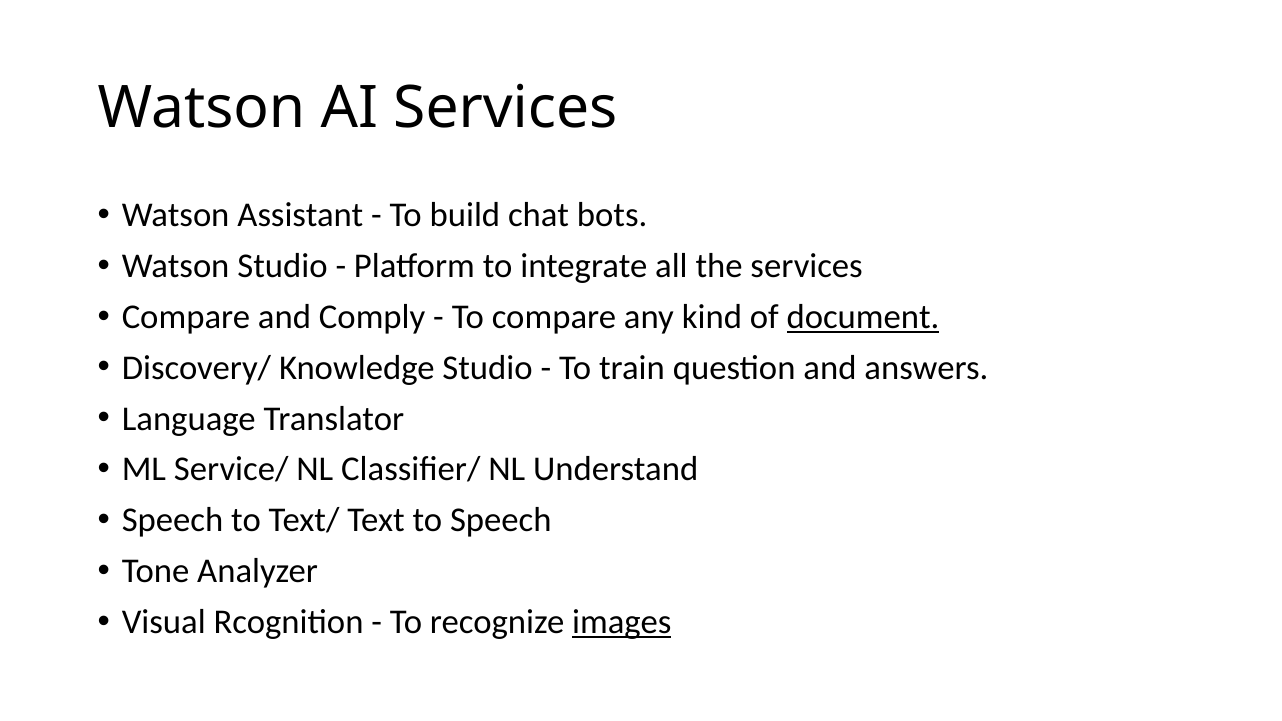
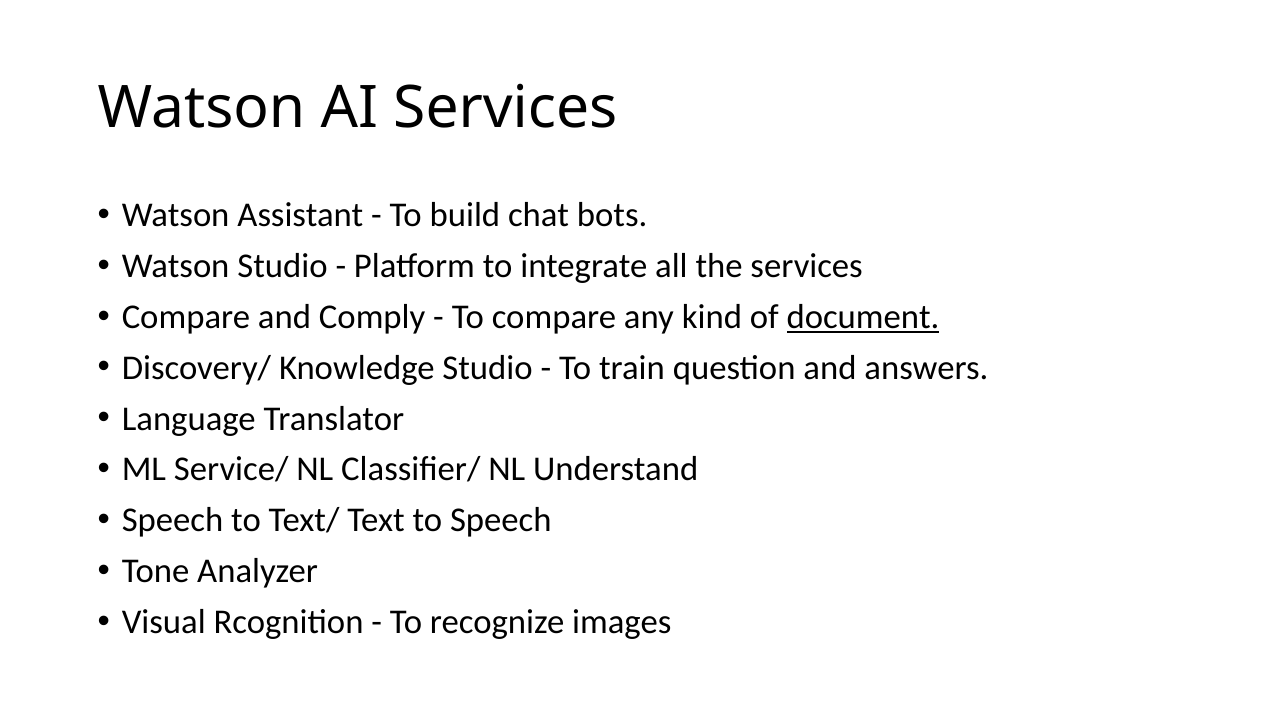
images underline: present -> none
